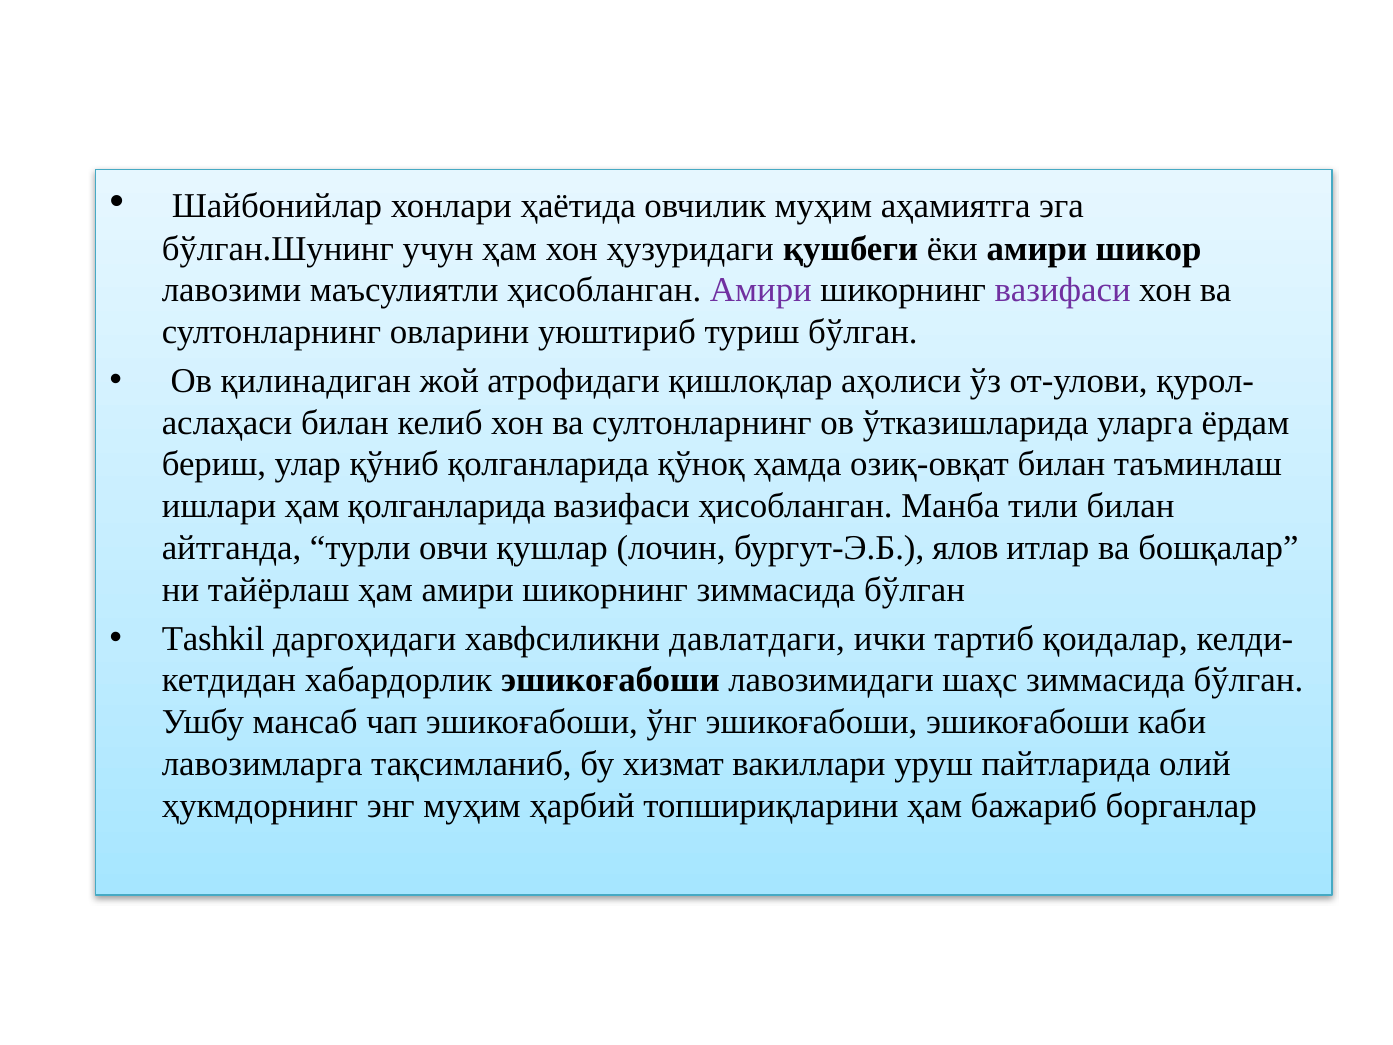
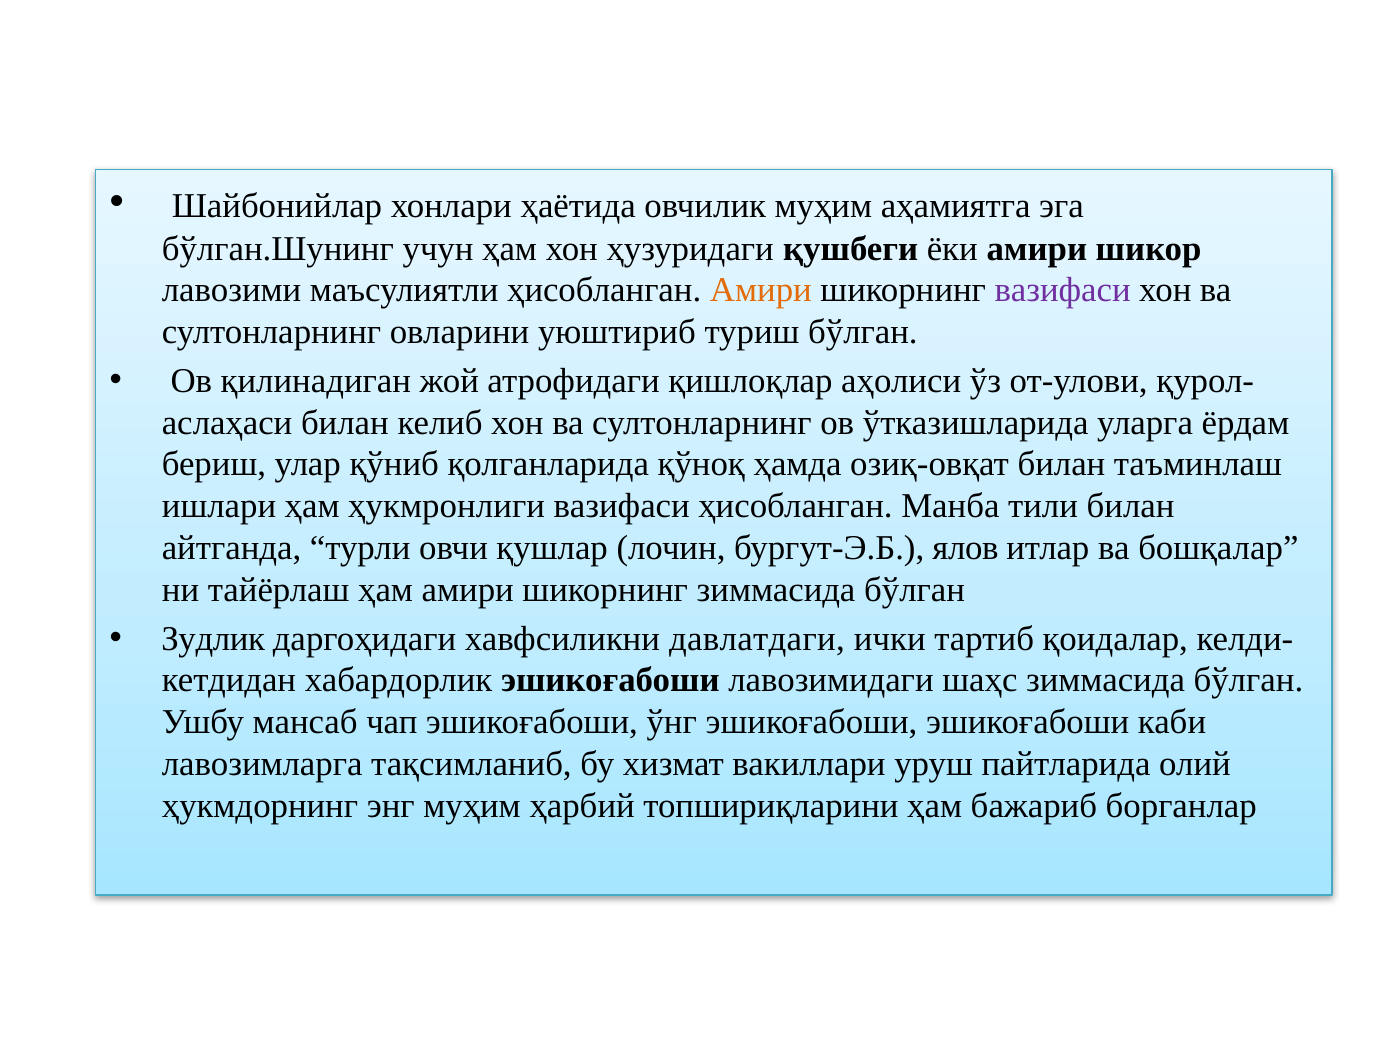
Амири at (761, 290) colour: purple -> orange
ҳам қолганларида: қолганларида -> ҳукмронлиги
Tashkil: Tashkil -> Зудлик
